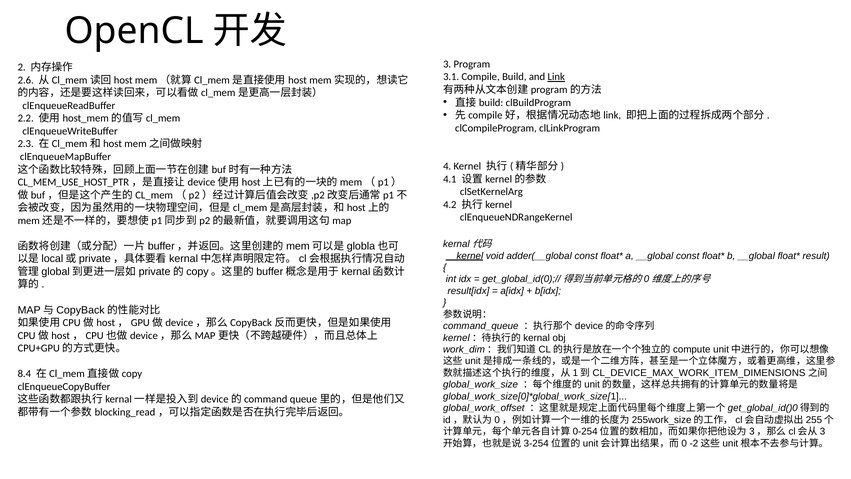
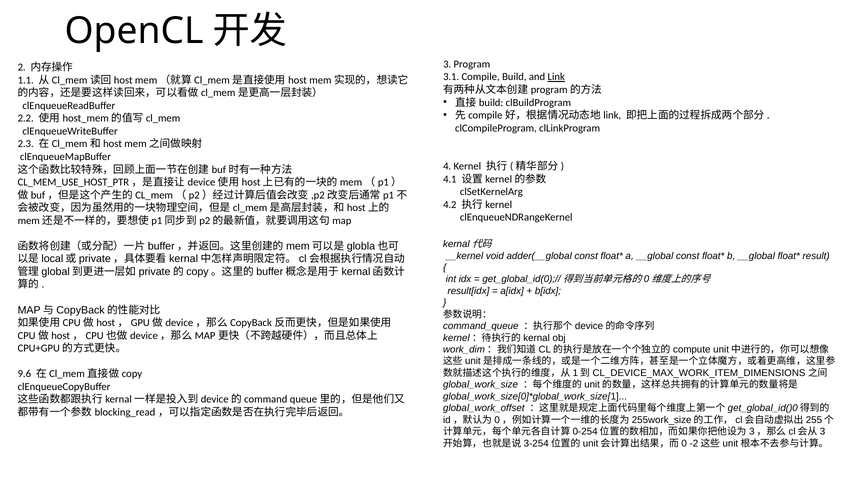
2.6: 2.6 -> 1.1
__kernel underline: present -> none
8.4: 8.4 -> 9.6
